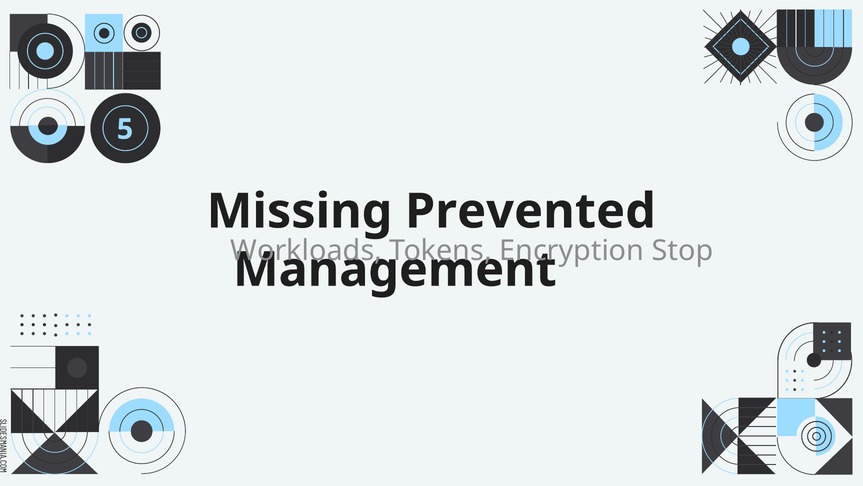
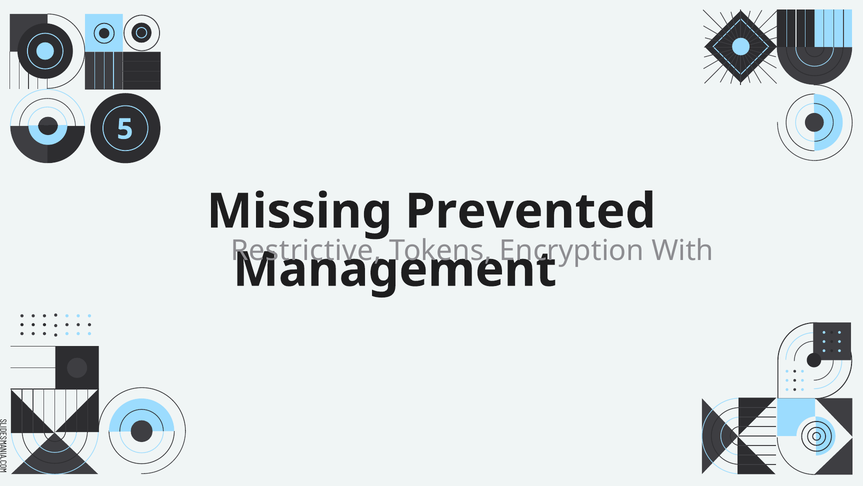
Workloads: Workloads -> Restrictive
Stop: Stop -> With
